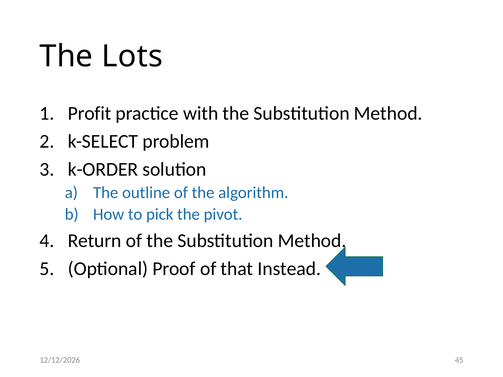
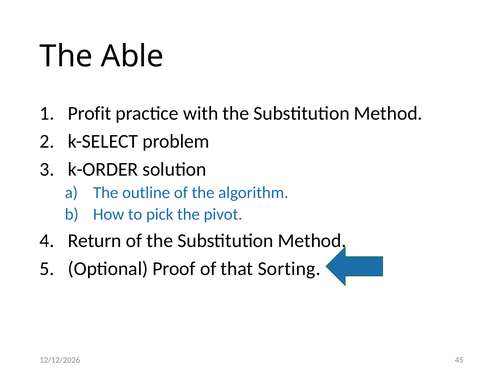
Lots: Lots -> Able
Instead: Instead -> Sorting
